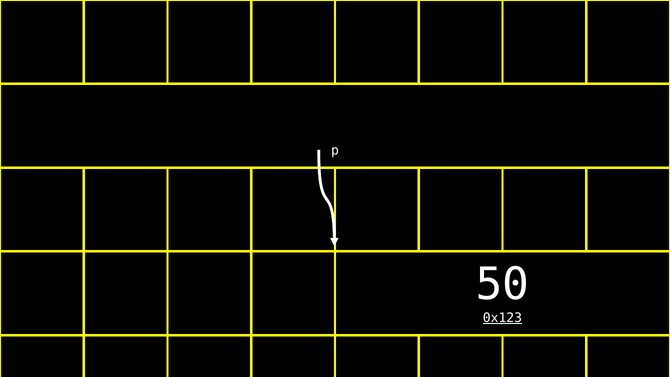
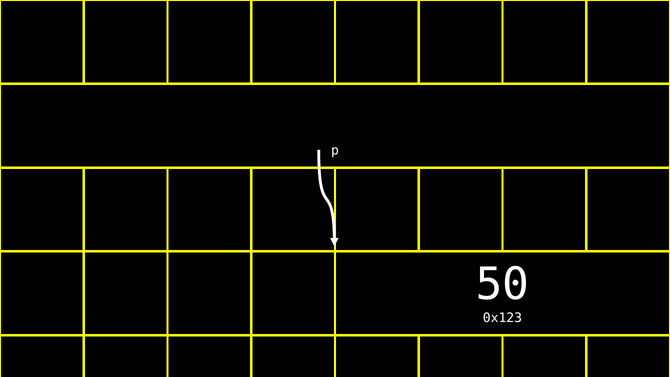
0x123 underline: present -> none
